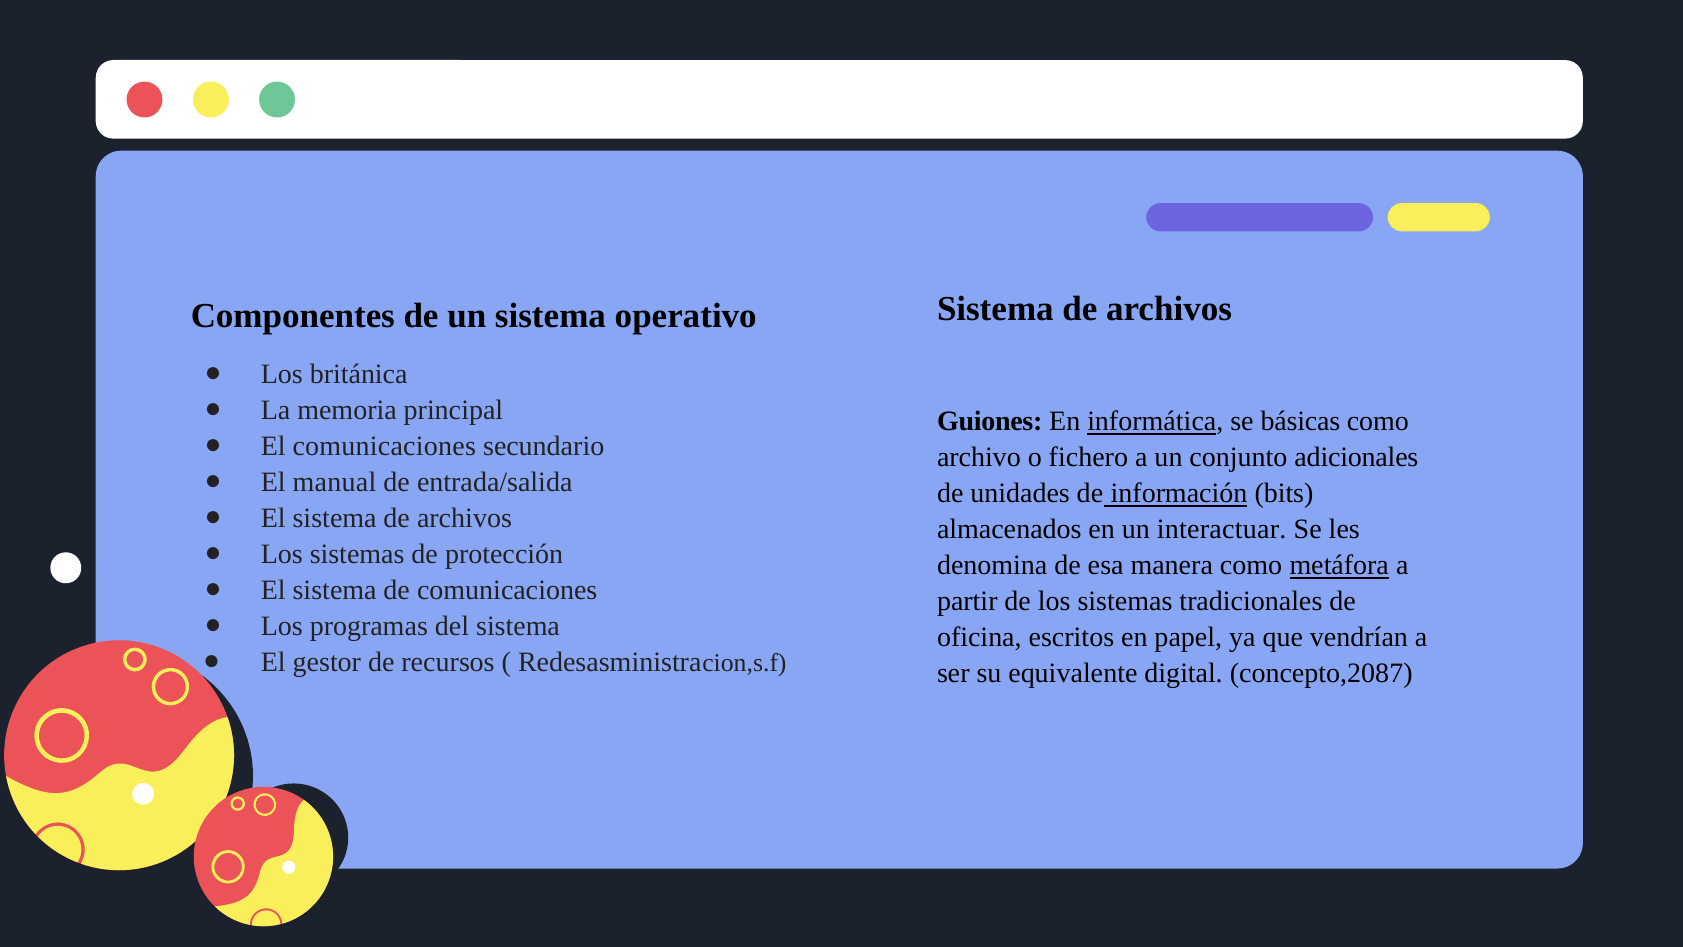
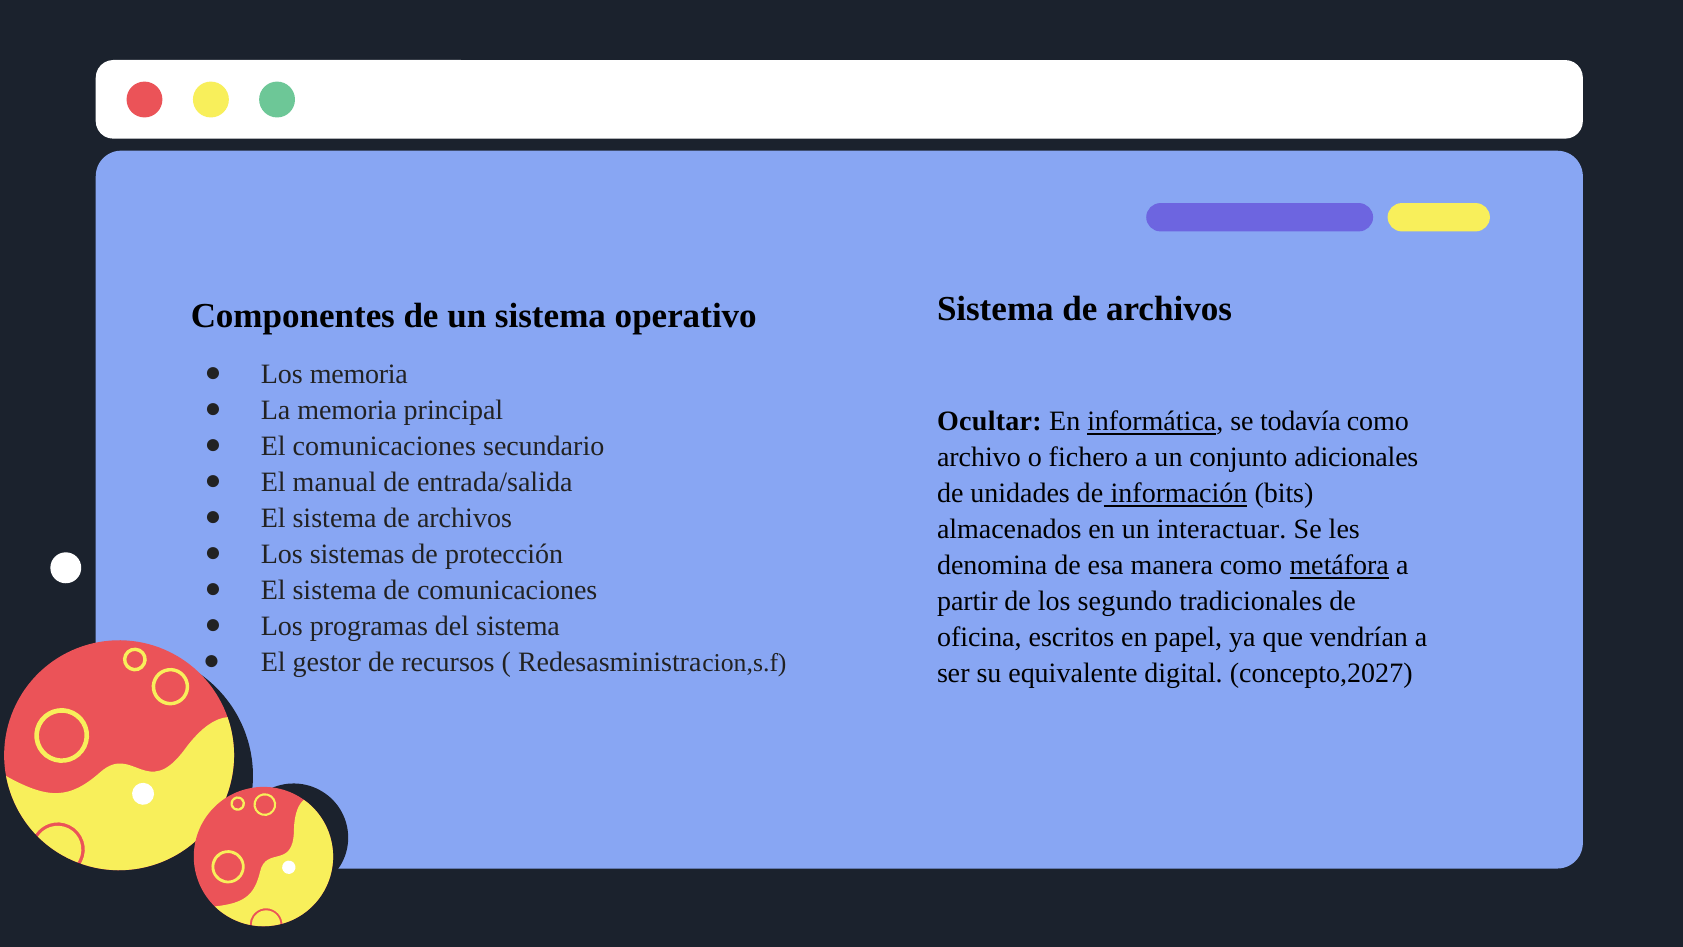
Los británica: británica -> memoria
Guiones: Guiones -> Ocultar
básicas: básicas -> todavía
de los sistemas: sistemas -> segundo
concepto,2087: concepto,2087 -> concepto,2027
